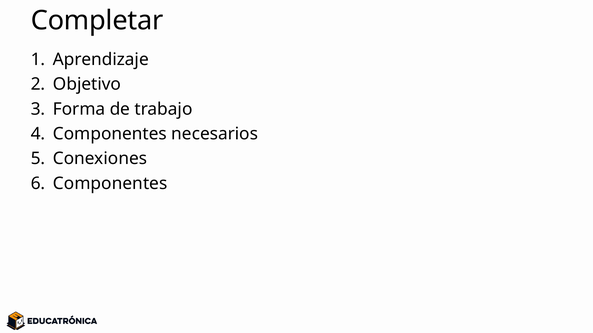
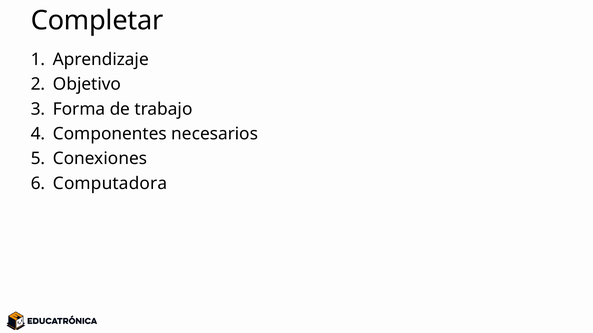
Componentes at (110, 184): Componentes -> Computadora
